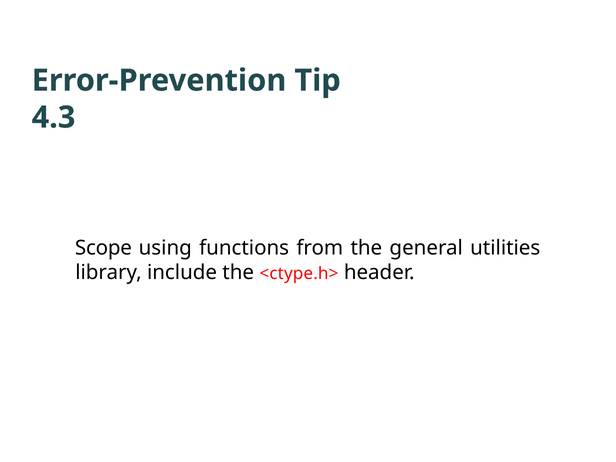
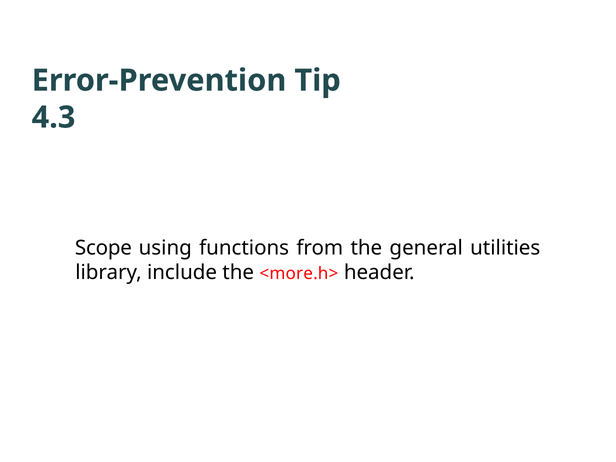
<ctype.h>: <ctype.h> -> <more.h>
